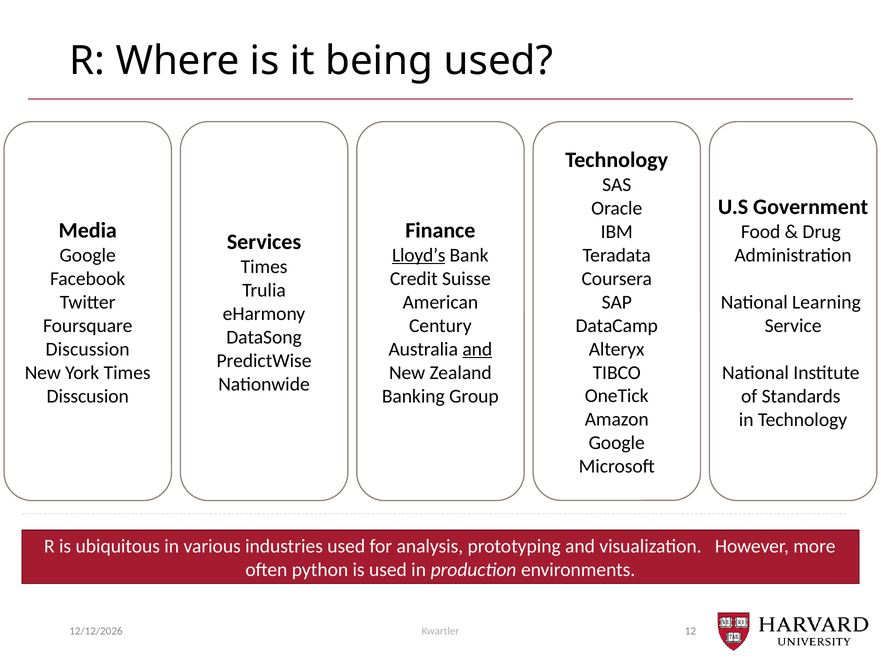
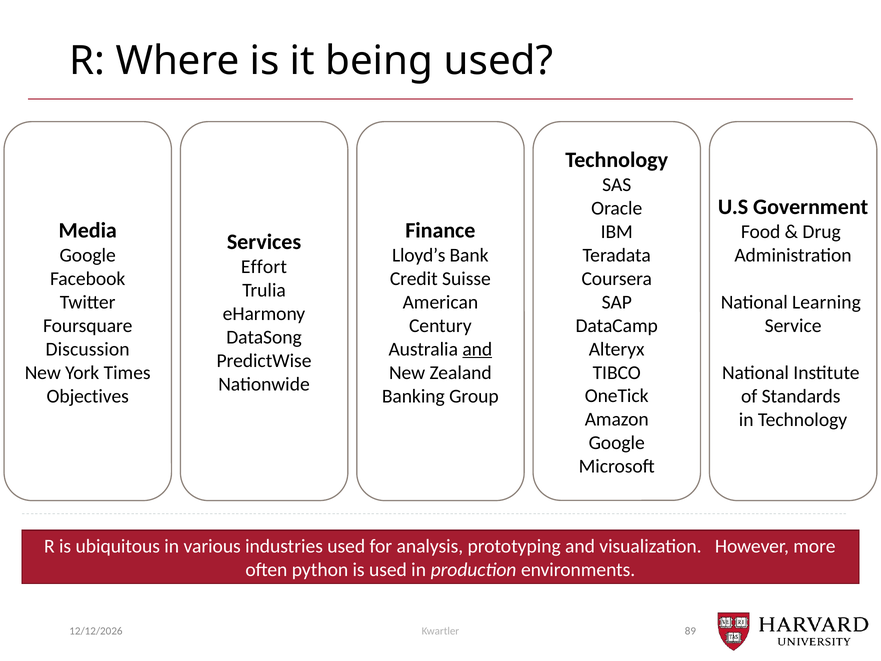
Lloyd’s underline: present -> none
Times at (264, 267): Times -> Effort
Disscusion: Disscusion -> Objectives
12: 12 -> 89
